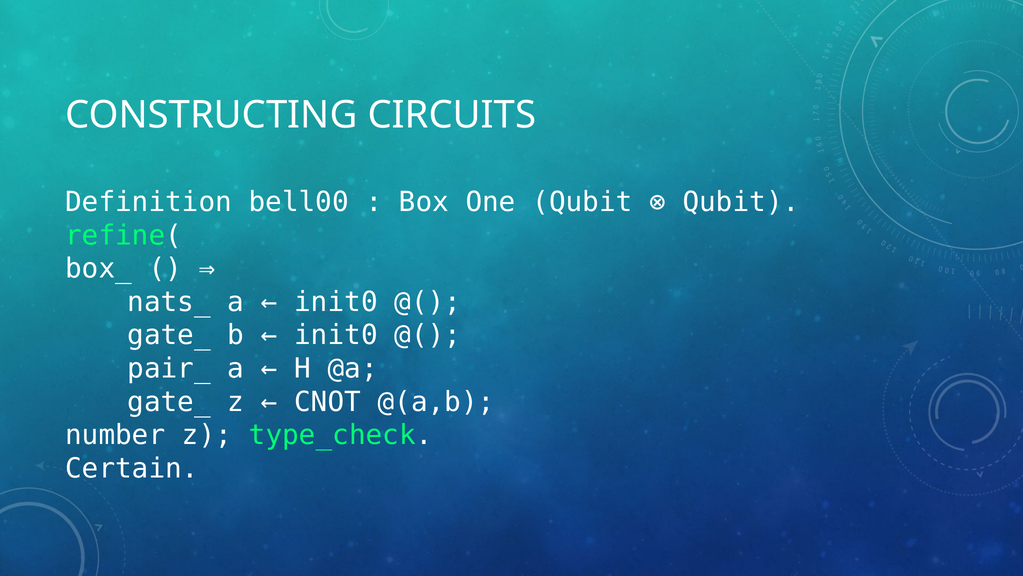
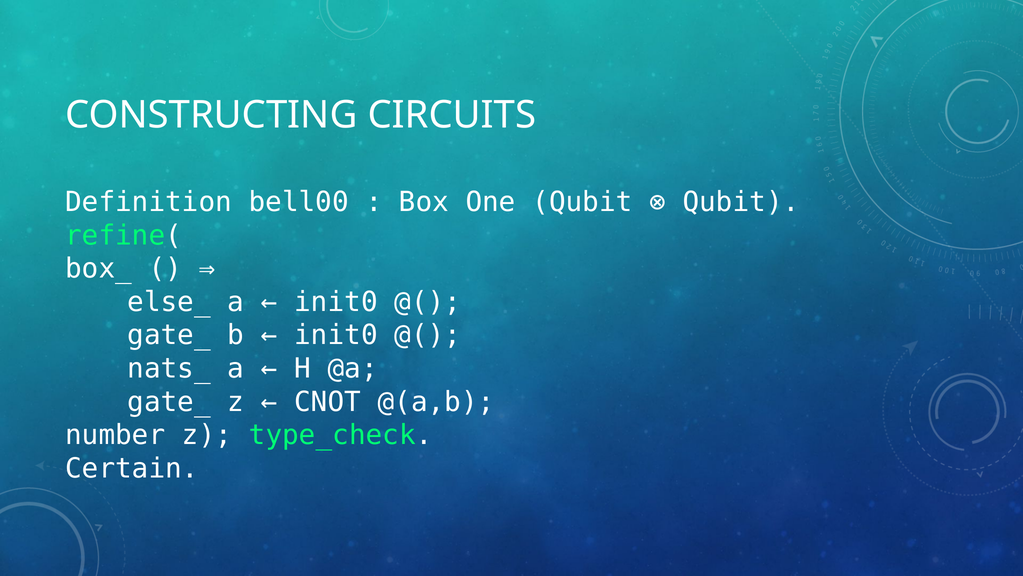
nats_: nats_ -> else_
pair_: pair_ -> nats_
